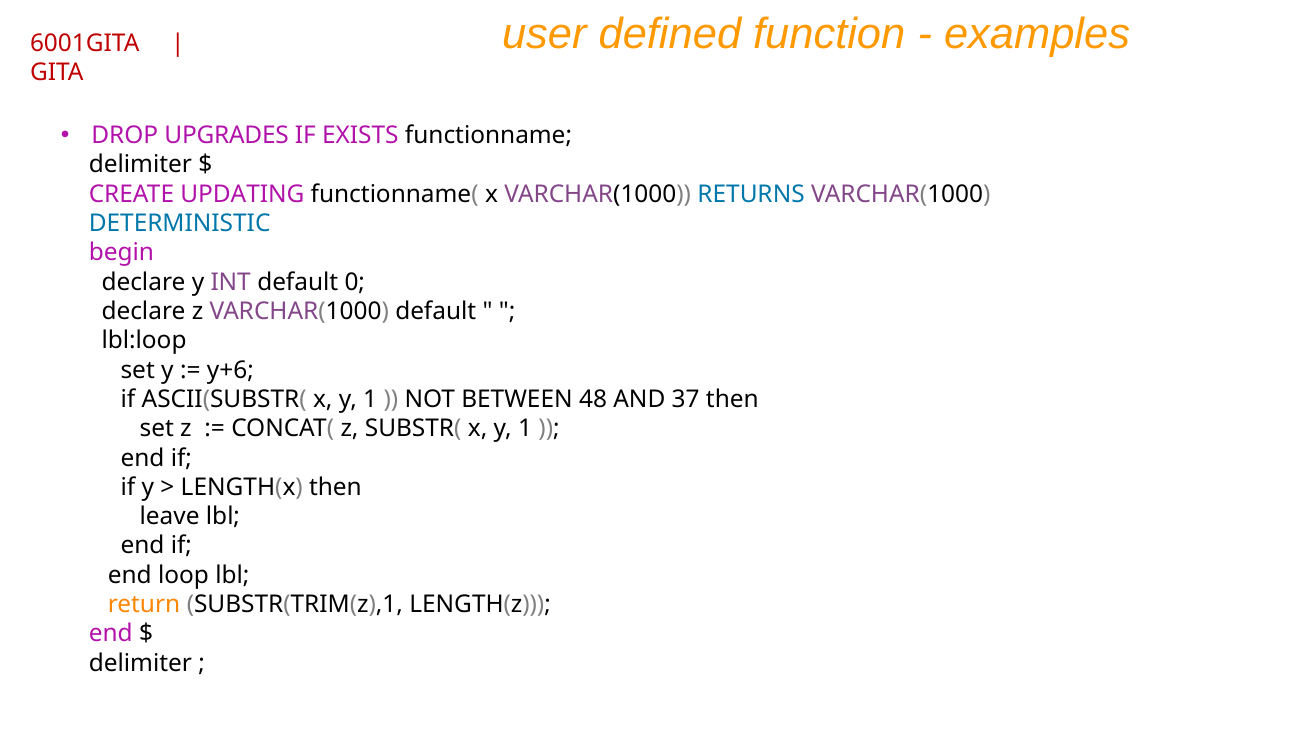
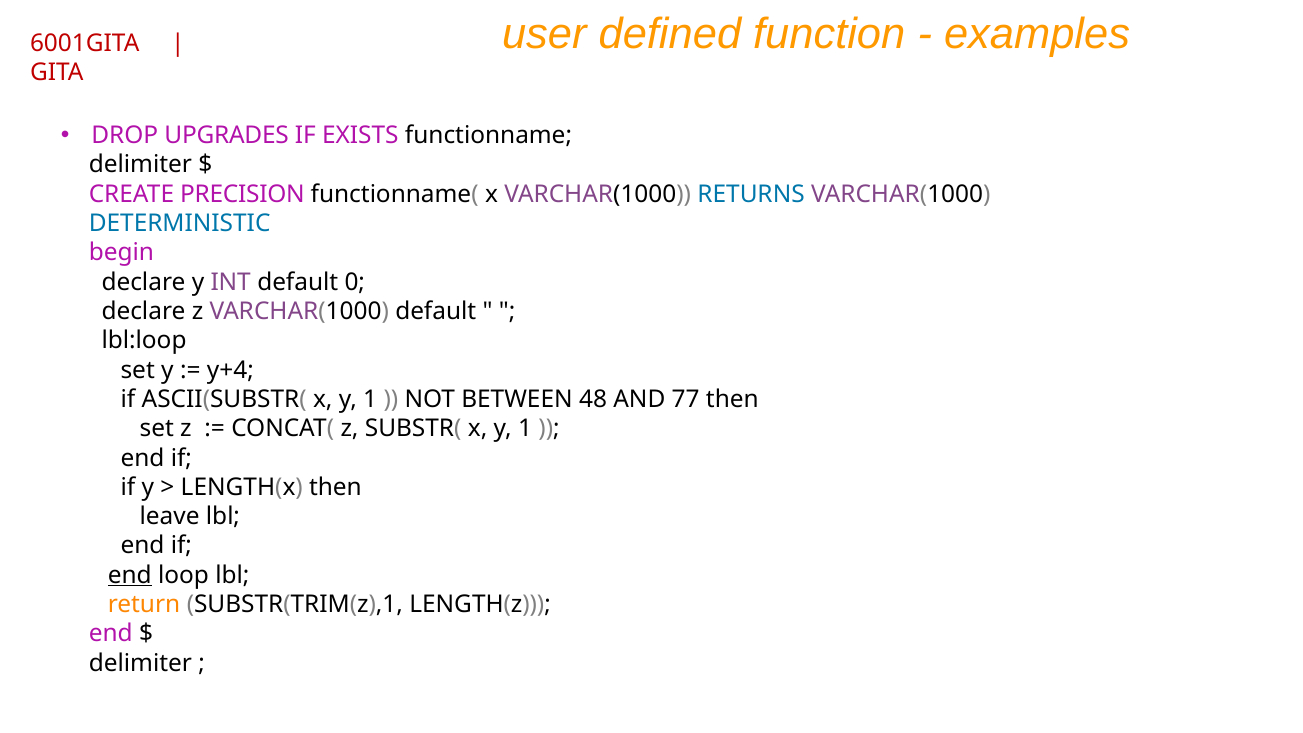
UPDATING: UPDATING -> PRECISION
y+6: y+6 -> y+4
37: 37 -> 77
end at (130, 575) underline: none -> present
